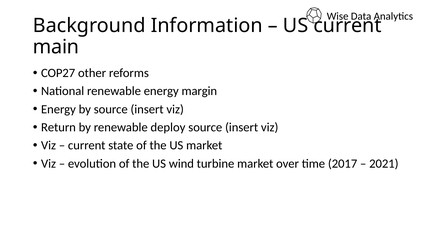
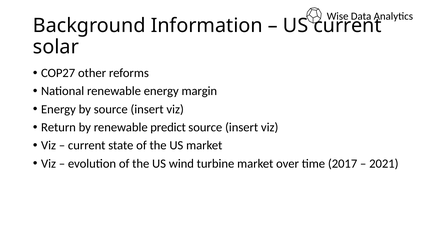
main: main -> solar
deploy: deploy -> predict
